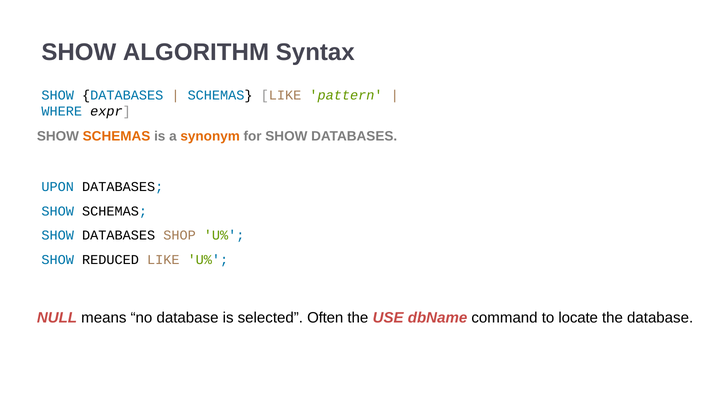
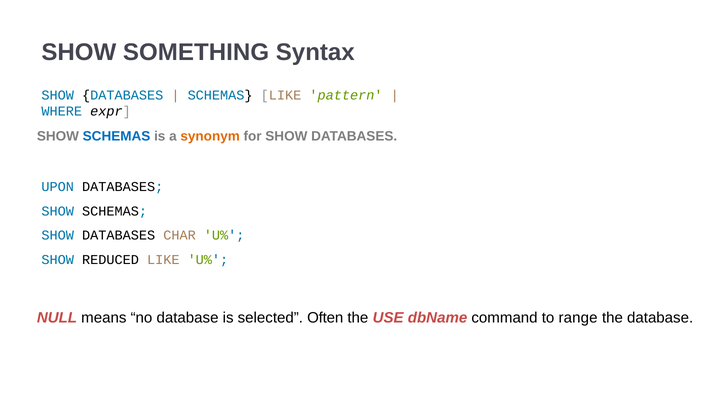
ALGORITHM: ALGORITHM -> SOMETHING
SCHEMAS at (117, 136) colour: orange -> blue
SHOP: SHOP -> CHAR
locate: locate -> range
